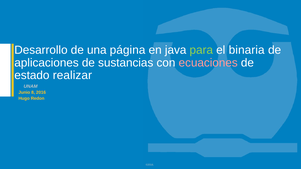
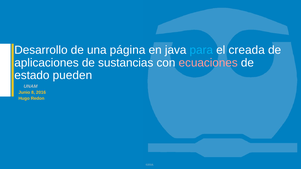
para colour: light green -> light blue
binaria: binaria -> creada
realizar: realizar -> pueden
